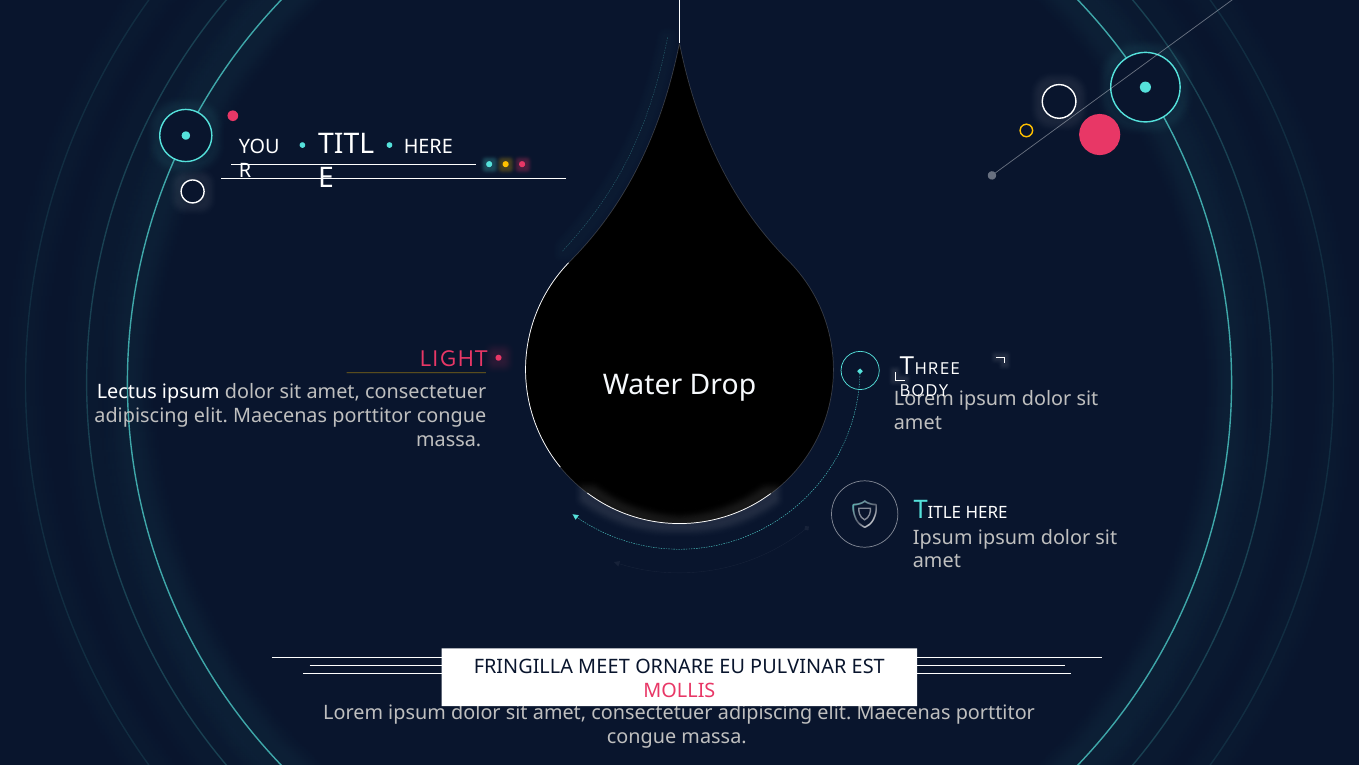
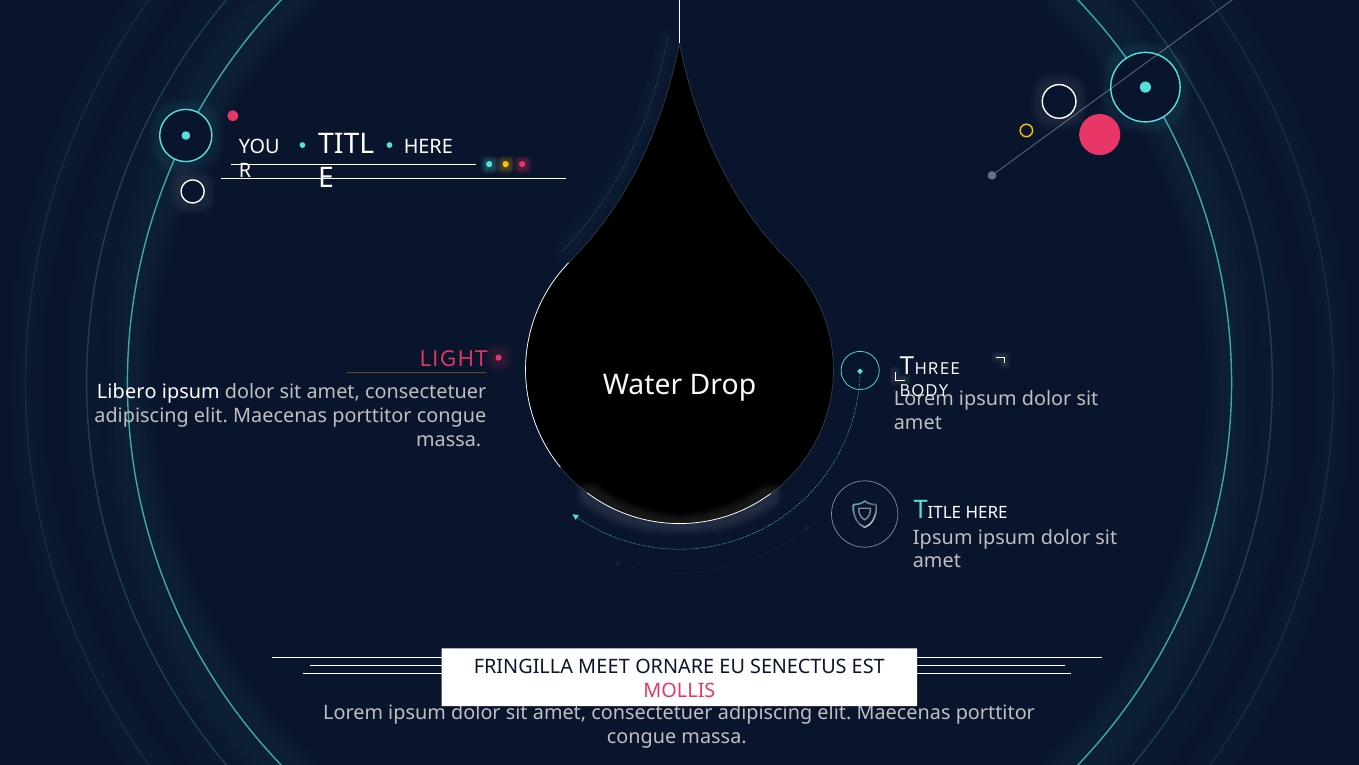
Lectus: Lectus -> Libero
PULVINAR: PULVINAR -> SENECTUS
